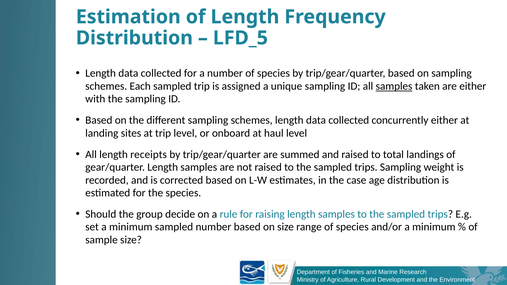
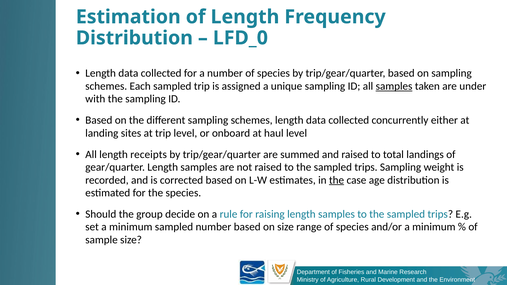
LFD_5: LFD_5 -> LFD_0
are either: either -> under
the at (337, 180) underline: none -> present
